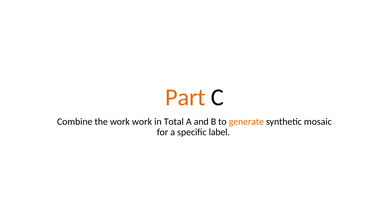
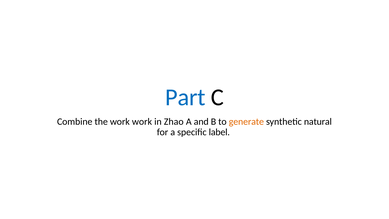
Part colour: orange -> blue
Total: Total -> Zhao
mosaic: mosaic -> natural
